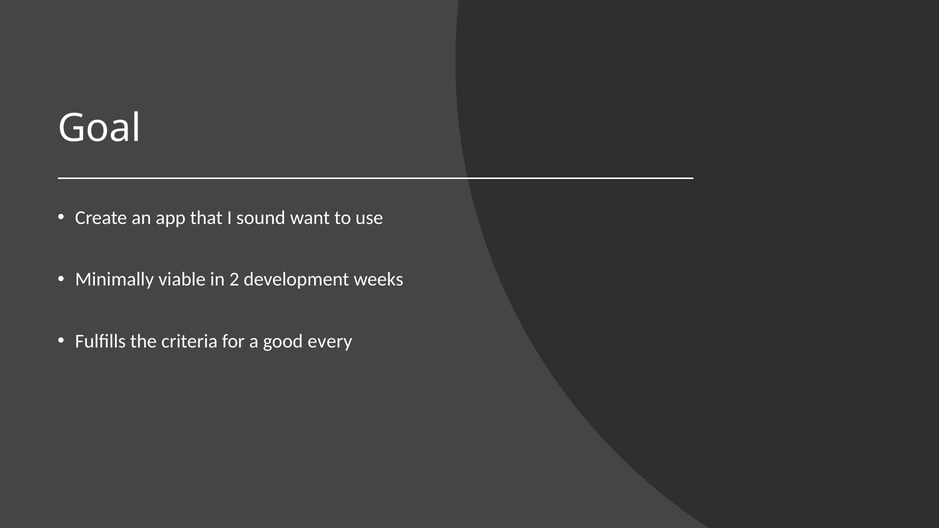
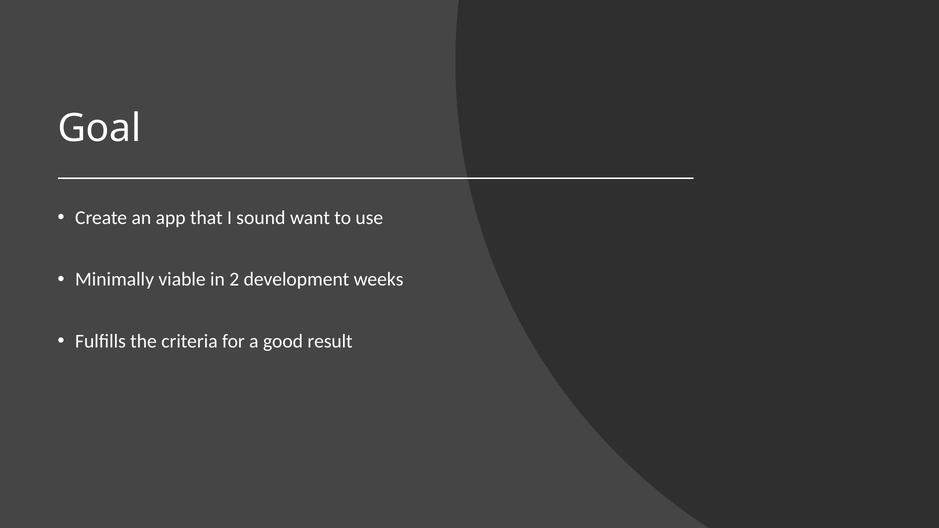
every: every -> result
